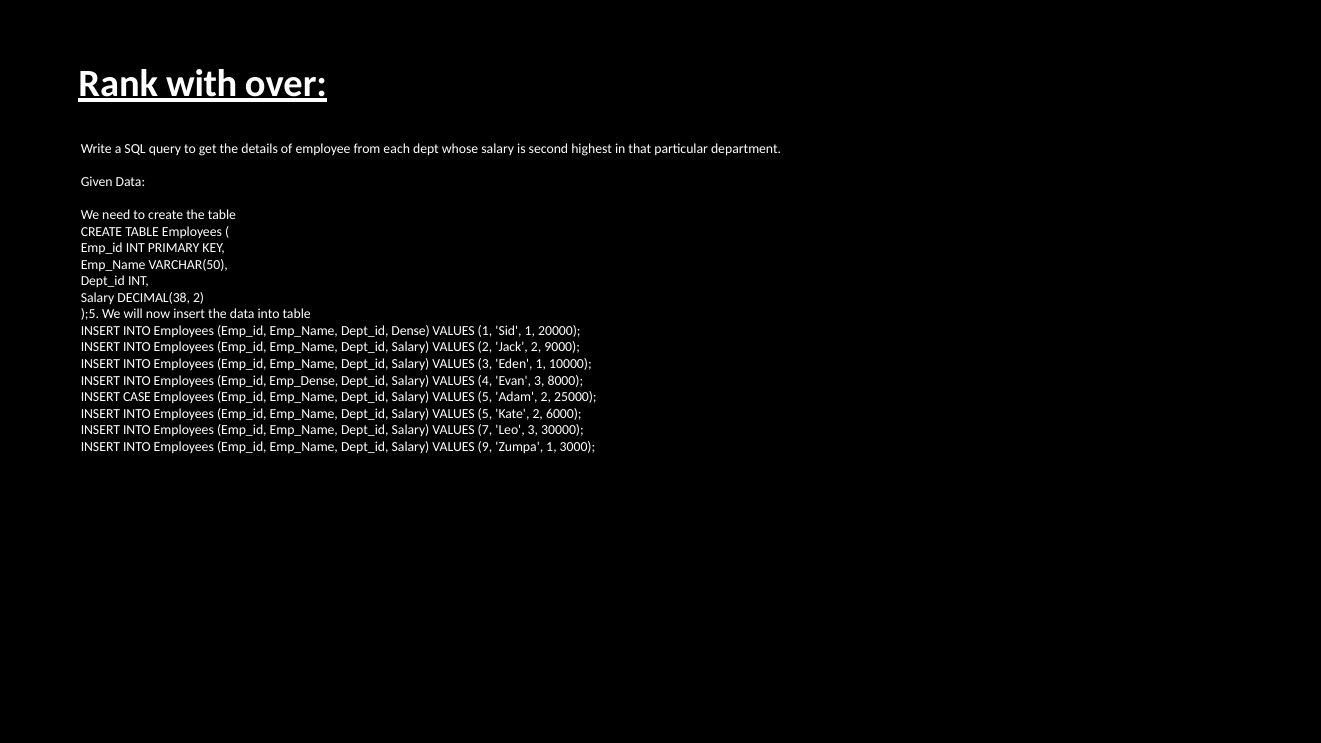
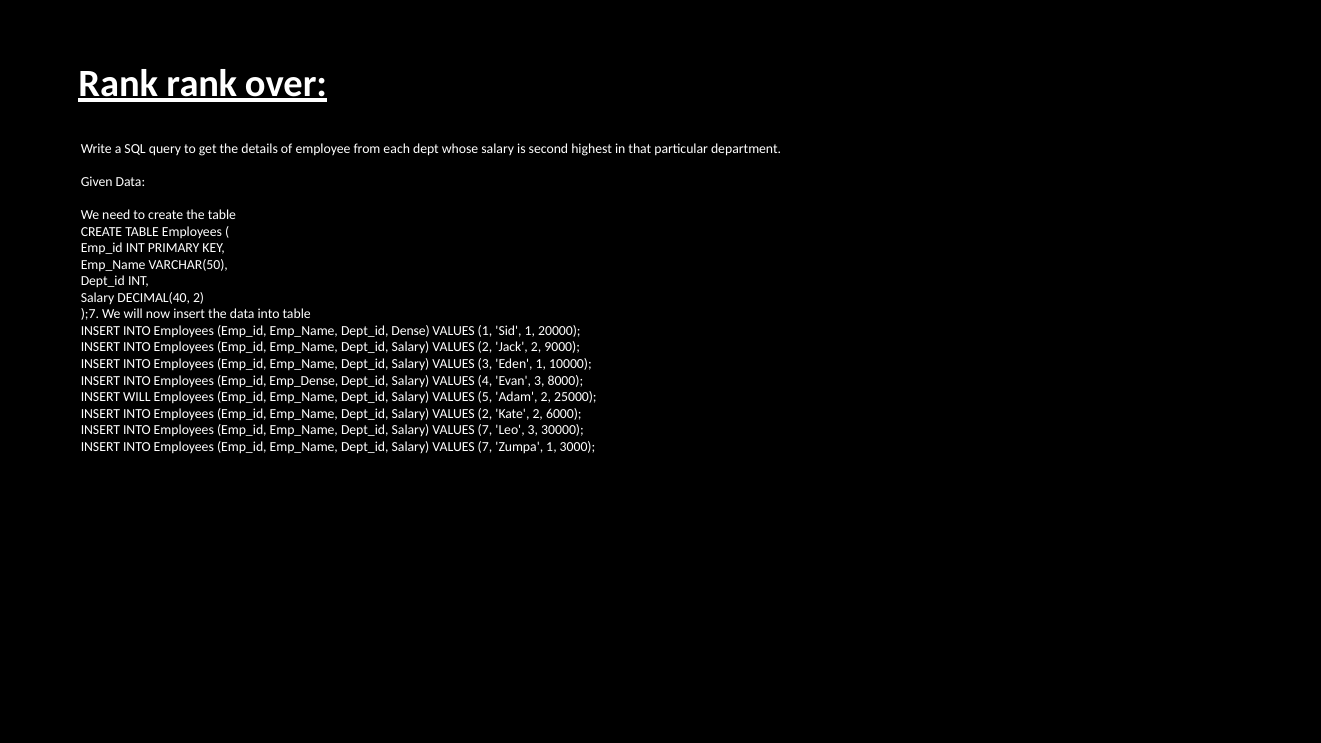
Rank with: with -> rank
DECIMAL(38: DECIMAL(38 -> DECIMAL(40
);5: );5 -> );7
INSERT CASE: CASE -> WILL
5 at (485, 414): 5 -> 2
9 at (485, 447): 9 -> 7
